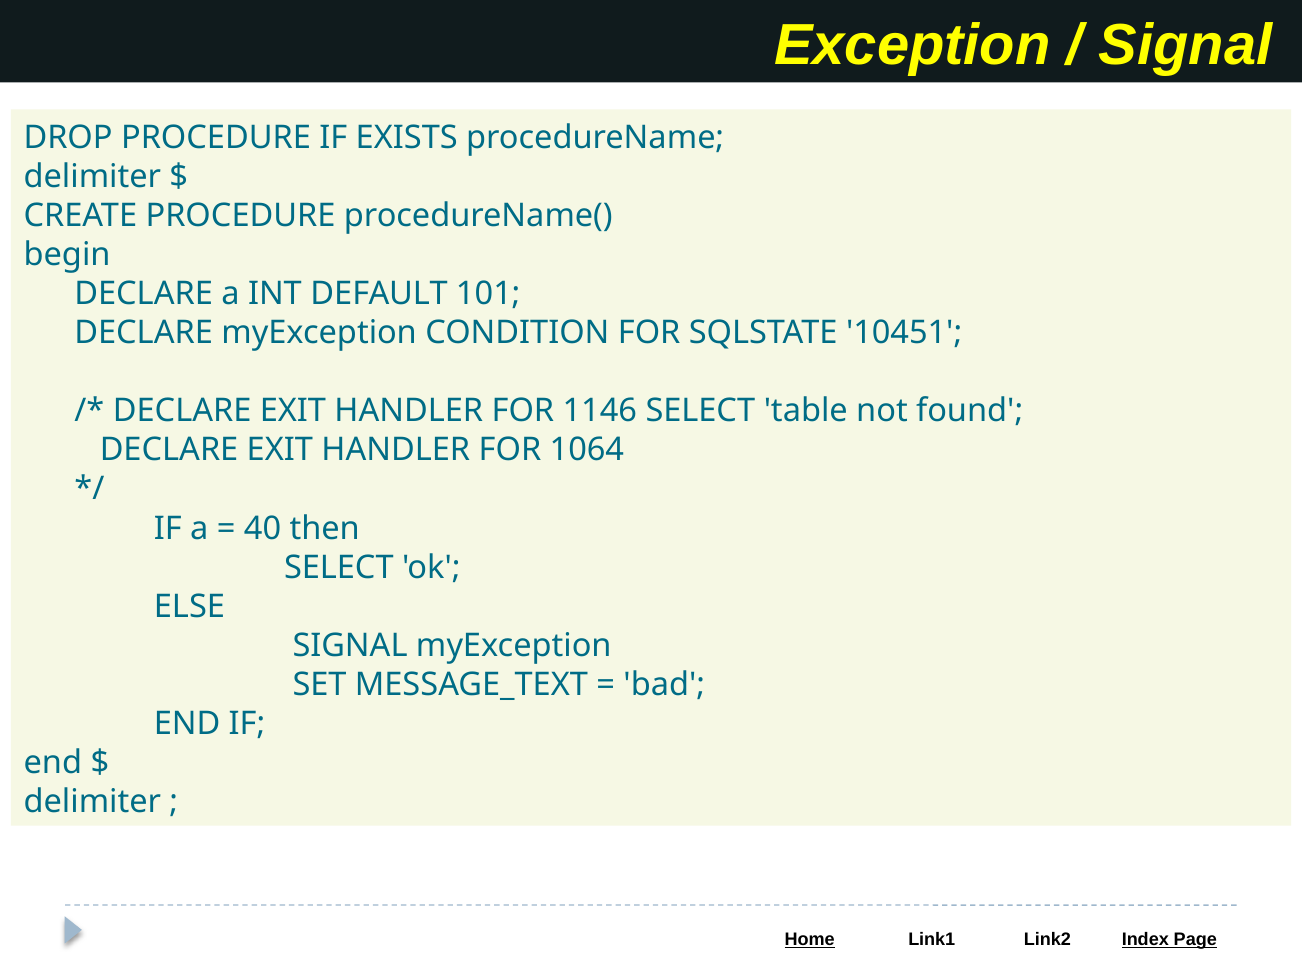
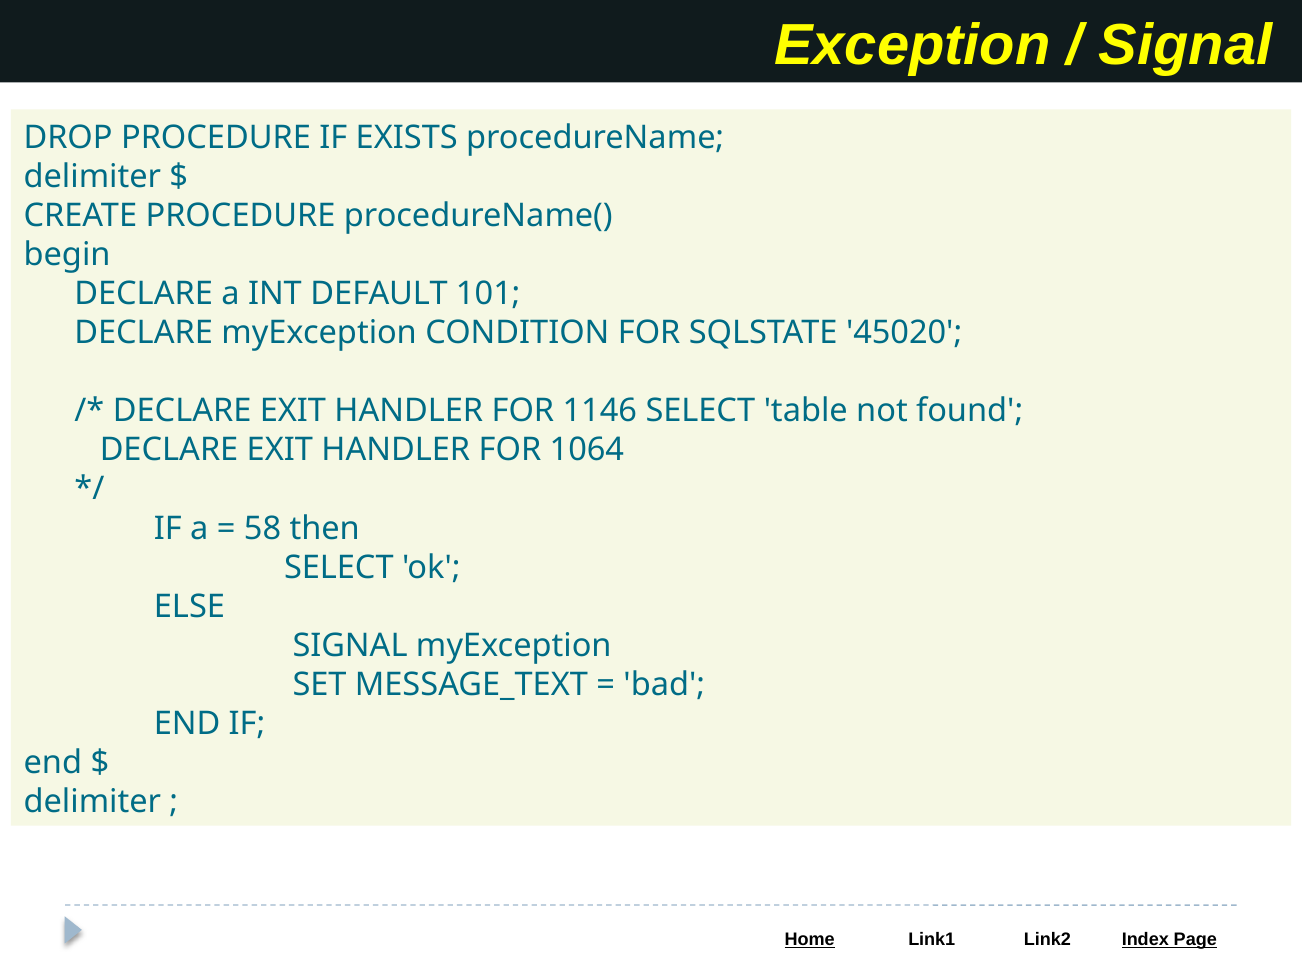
10451: 10451 -> 45020
40: 40 -> 58
